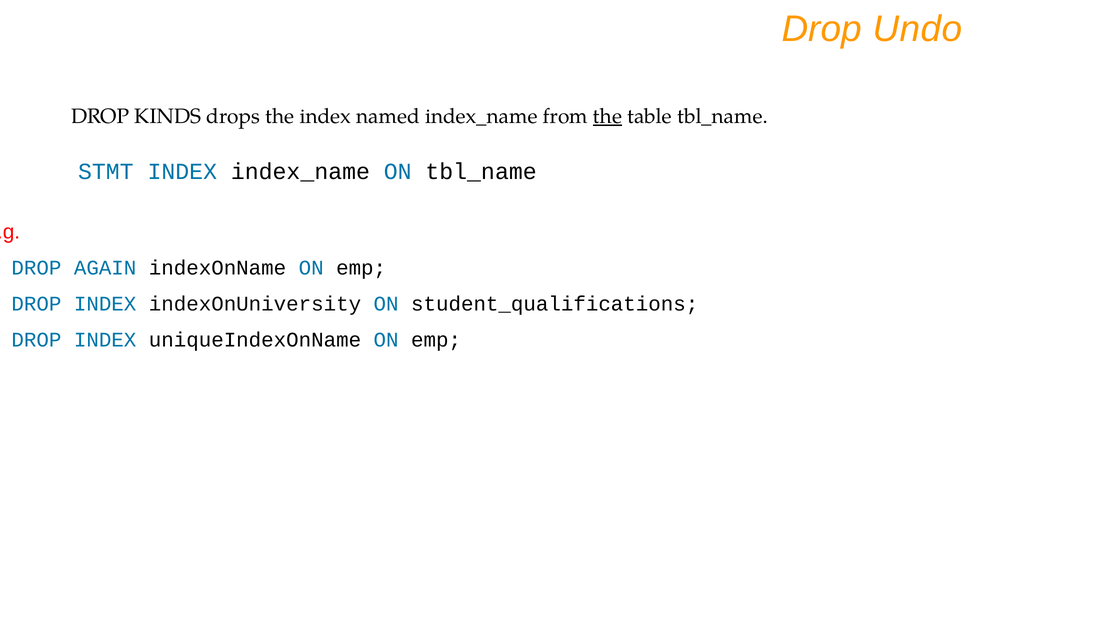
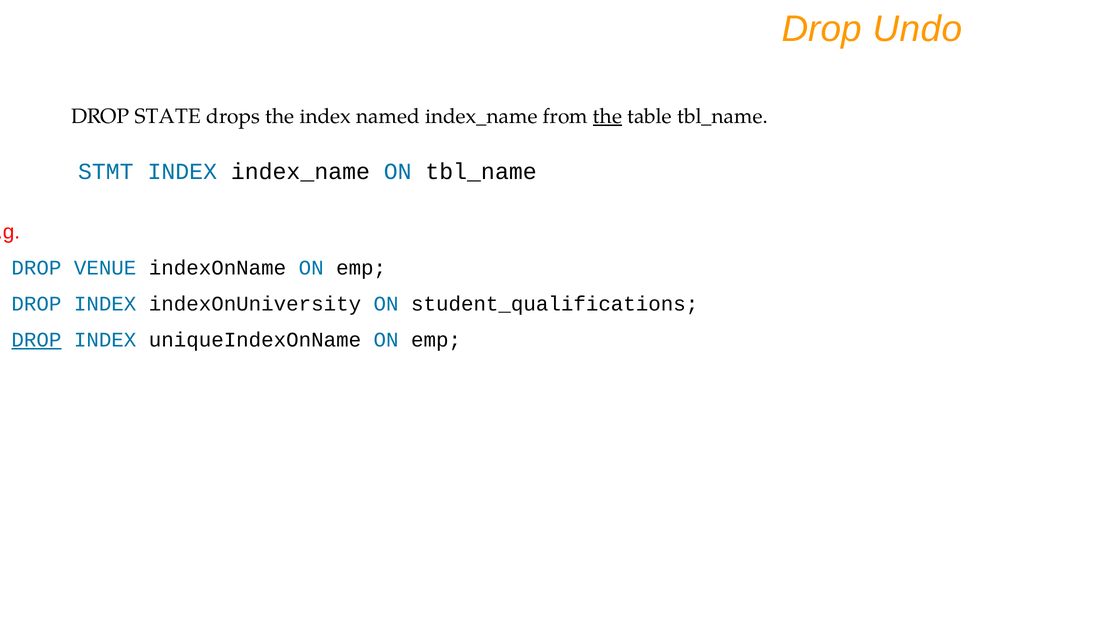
KINDS: KINDS -> STATE
AGAIN: AGAIN -> VENUE
DROP at (36, 340) underline: none -> present
